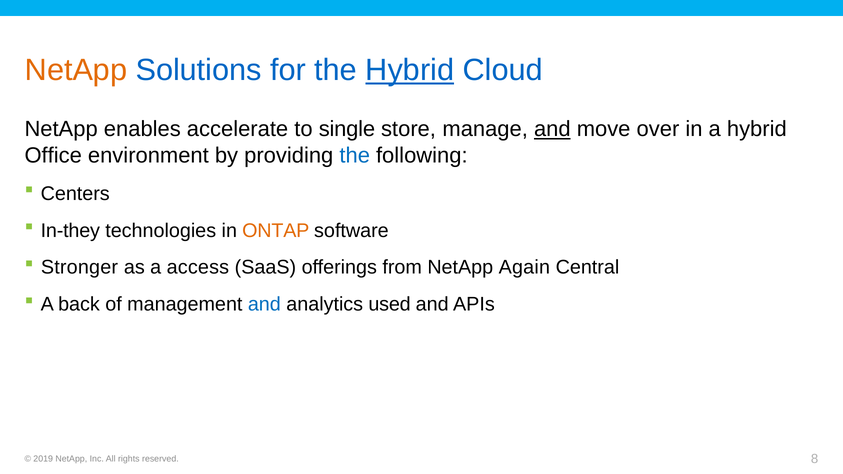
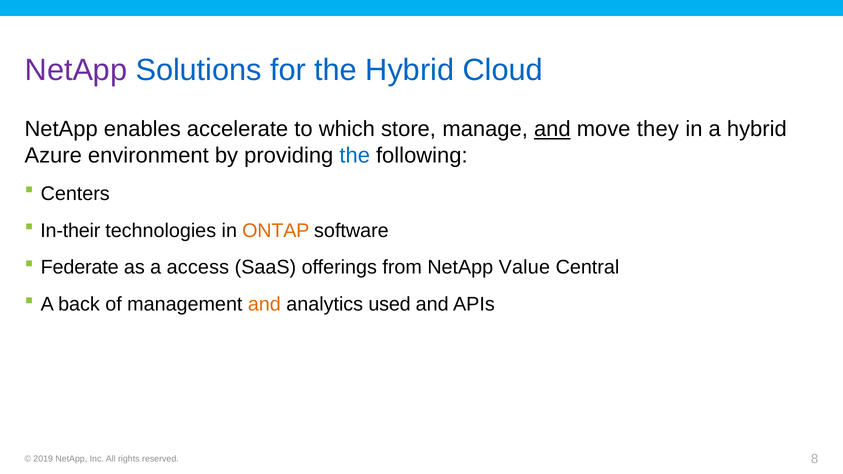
NetApp at (76, 70) colour: orange -> purple
Hybrid at (410, 70) underline: present -> none
single: single -> which
over: over -> they
Office: Office -> Azure
In-they: In-they -> In-their
Stronger: Stronger -> Federate
Again: Again -> Value
and at (264, 304) colour: blue -> orange
